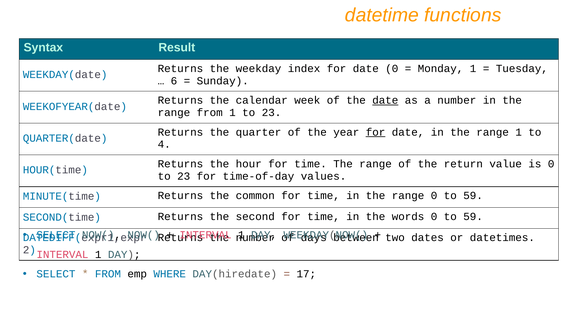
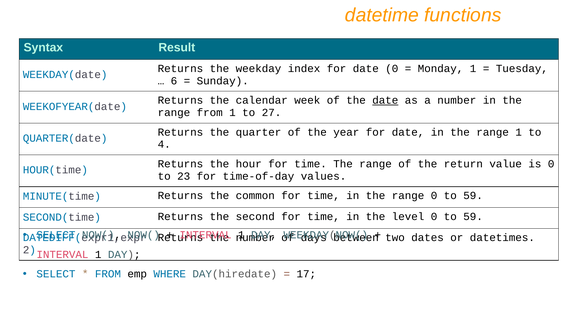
1 to 23: 23 -> 27
for at (376, 132) underline: present -> none
words: words -> level
